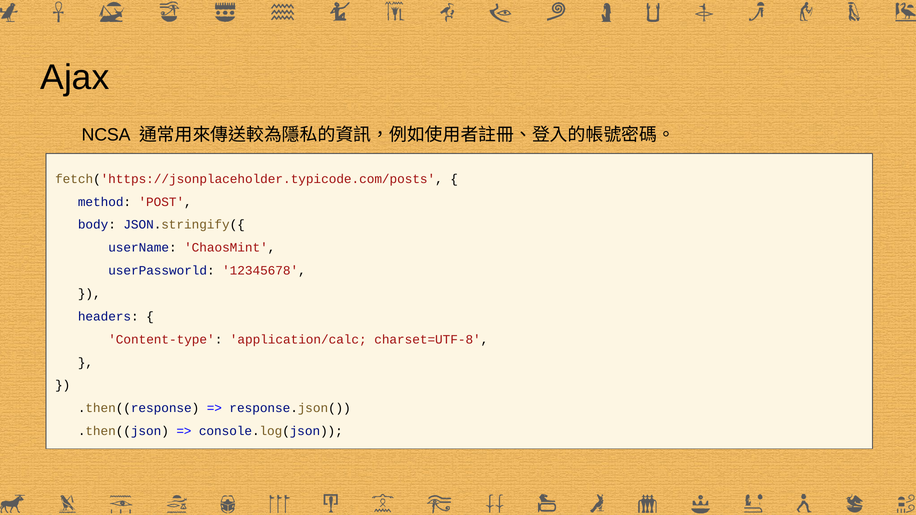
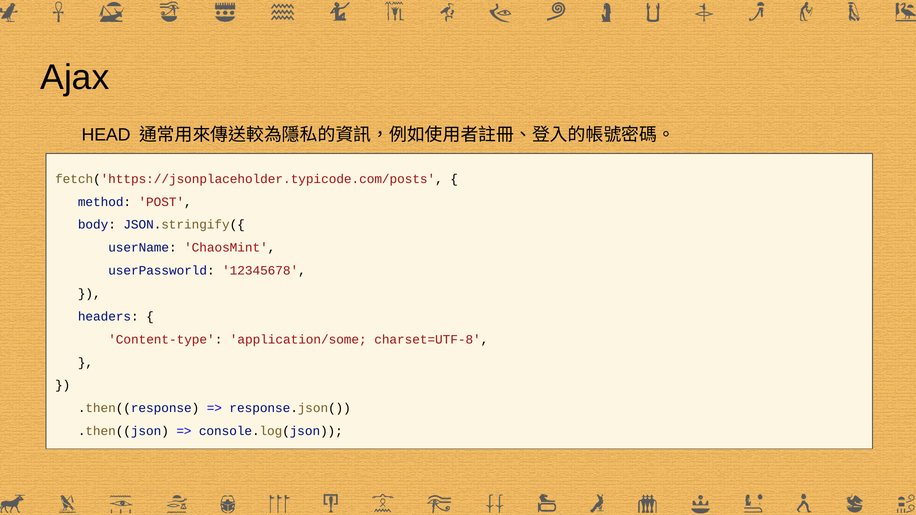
NCSA: NCSA -> HEAD
application/calc: application/calc -> application/some
